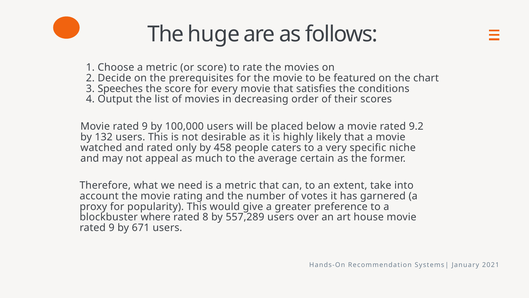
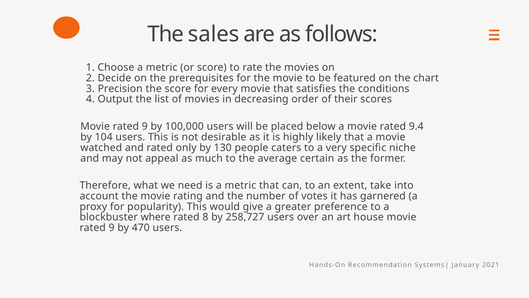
huge: huge -> sales
Speeches: Speeches -> Precision
9.2: 9.2 -> 9.4
132: 132 -> 104
458: 458 -> 130
557,289: 557,289 -> 258,727
671: 671 -> 470
